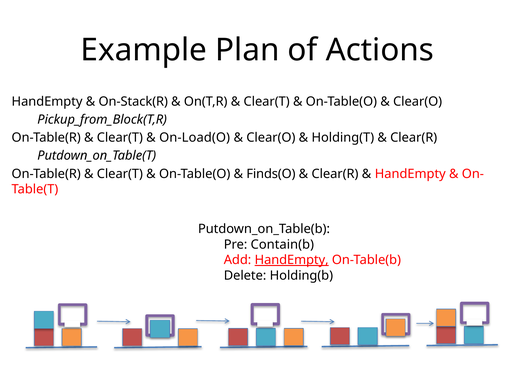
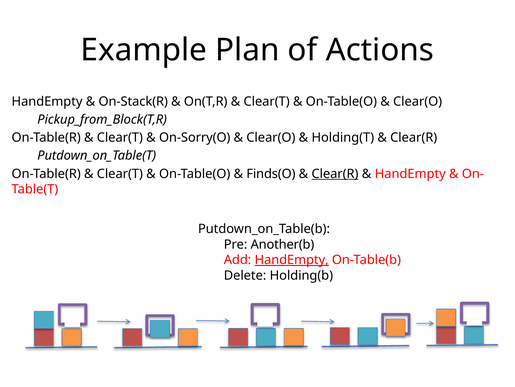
On-Load(O: On-Load(O -> On-Sorry(O
Clear(R at (335, 173) underline: none -> present
Contain(b: Contain(b -> Another(b
